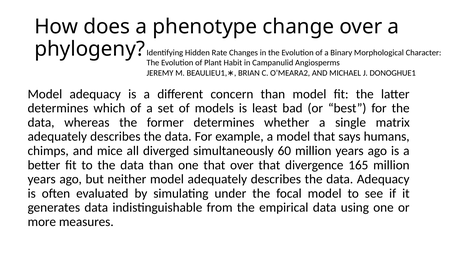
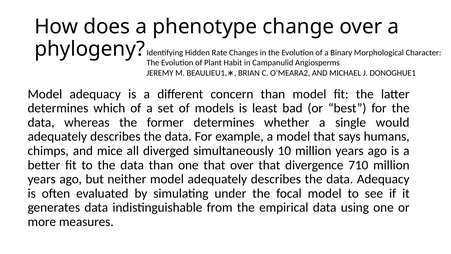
matrix: matrix -> would
60: 60 -> 10
165: 165 -> 710
